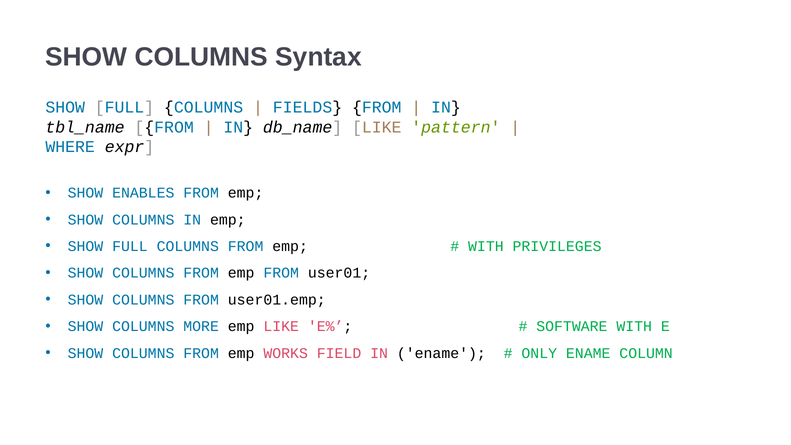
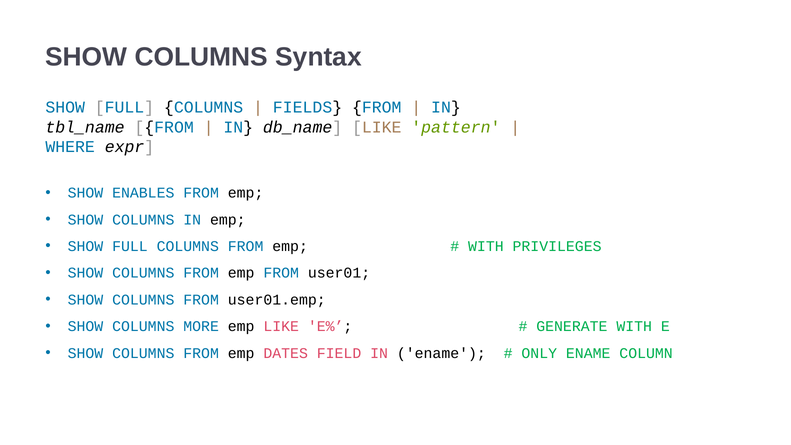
SOFTWARE: SOFTWARE -> GENERATE
WORKS: WORKS -> DATES
